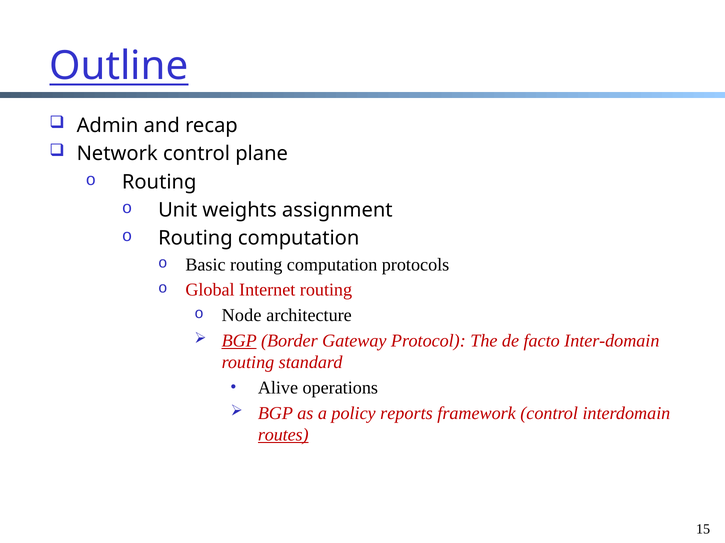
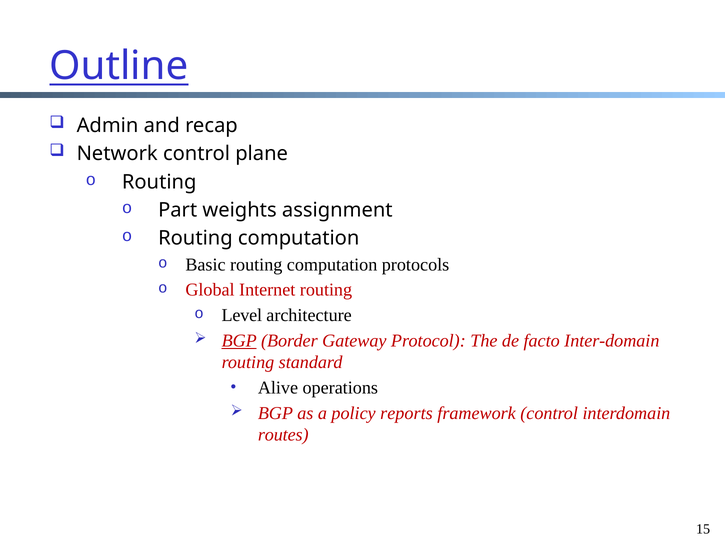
Unit: Unit -> Part
Node: Node -> Level
routes underline: present -> none
